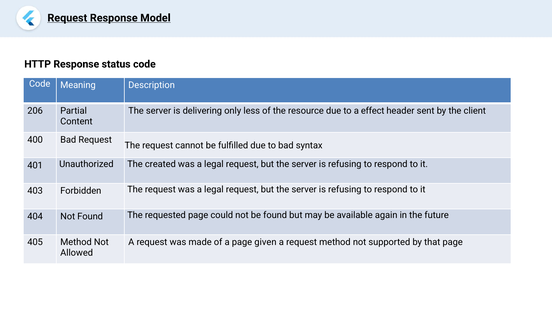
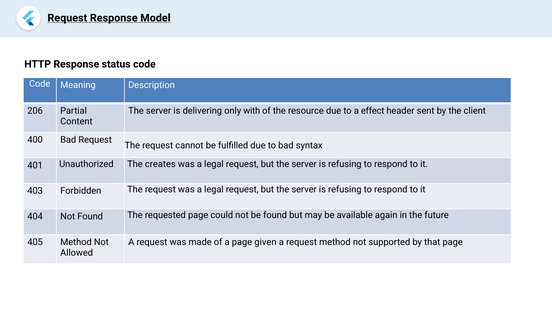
less: less -> with
created: created -> creates
